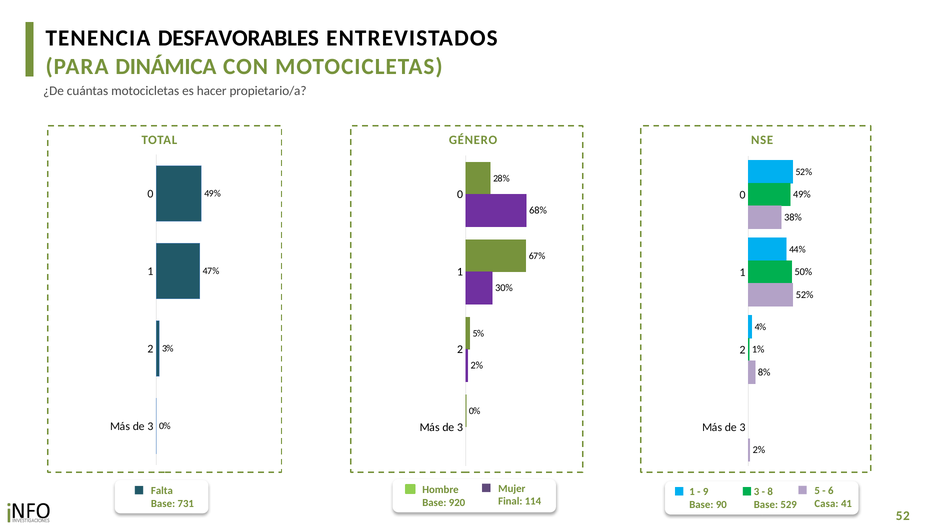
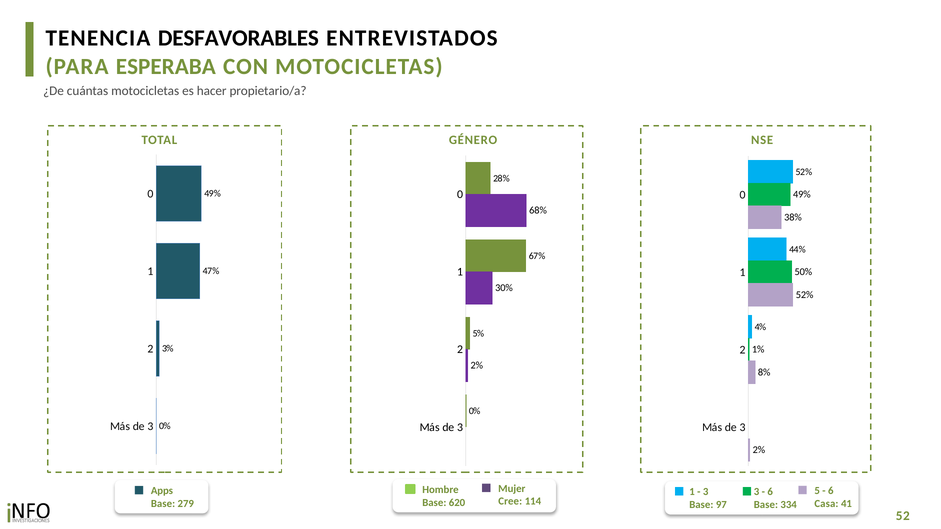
DINÁMICA: DINÁMICA -> ESPERABA
Falta: Falta -> Apps
9 at (706, 492): 9 -> 3
8 at (770, 492): 8 -> 6
Final: Final -> Cree
920: 920 -> 620
731: 731 -> 279
90: 90 -> 97
529: 529 -> 334
